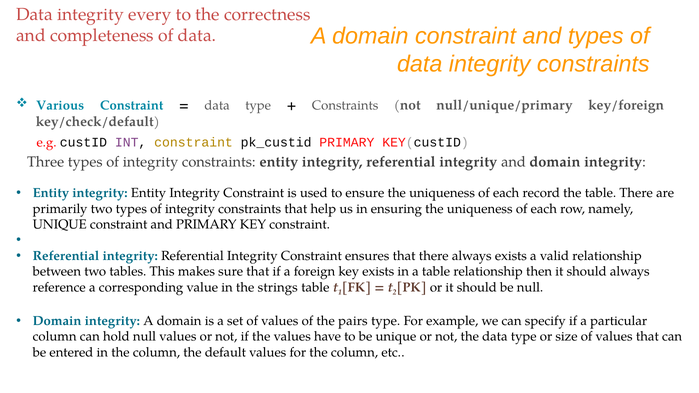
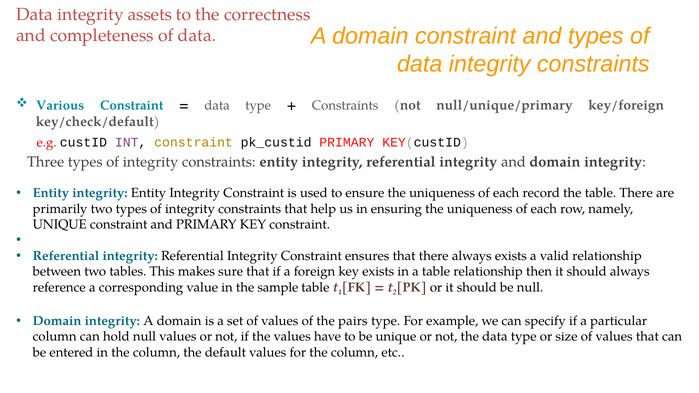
every: every -> assets
strings: strings -> sample
